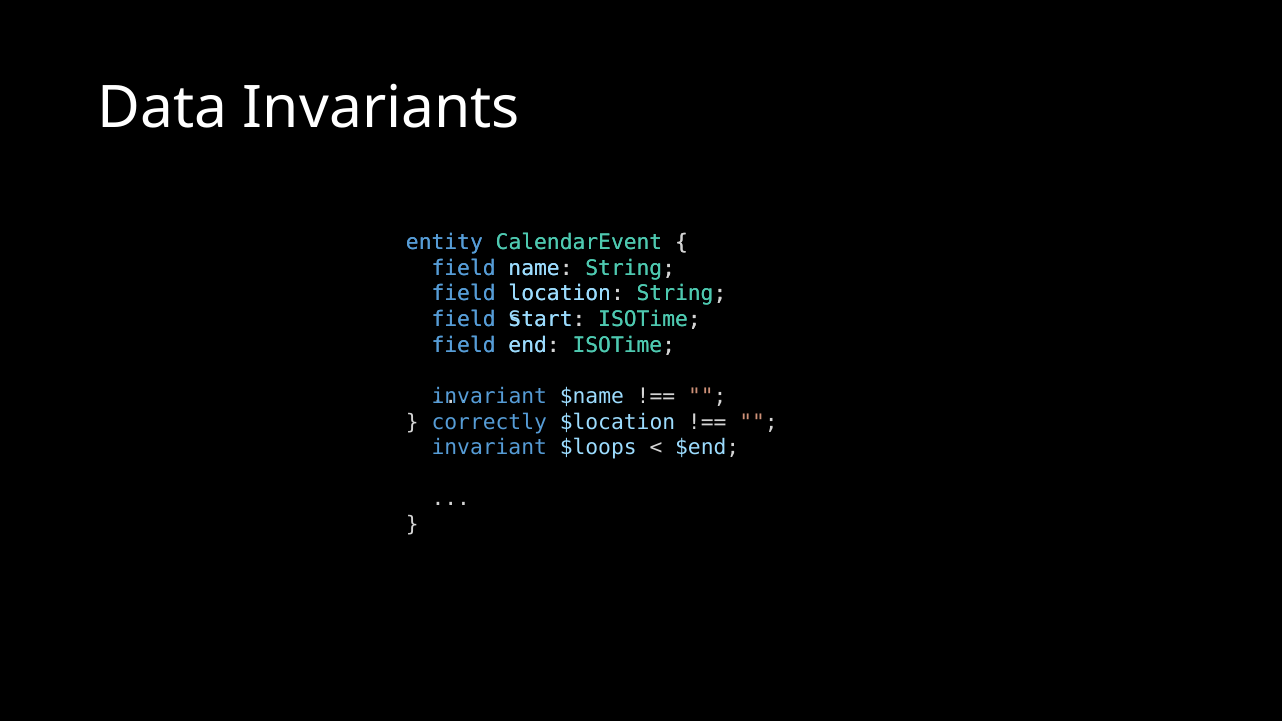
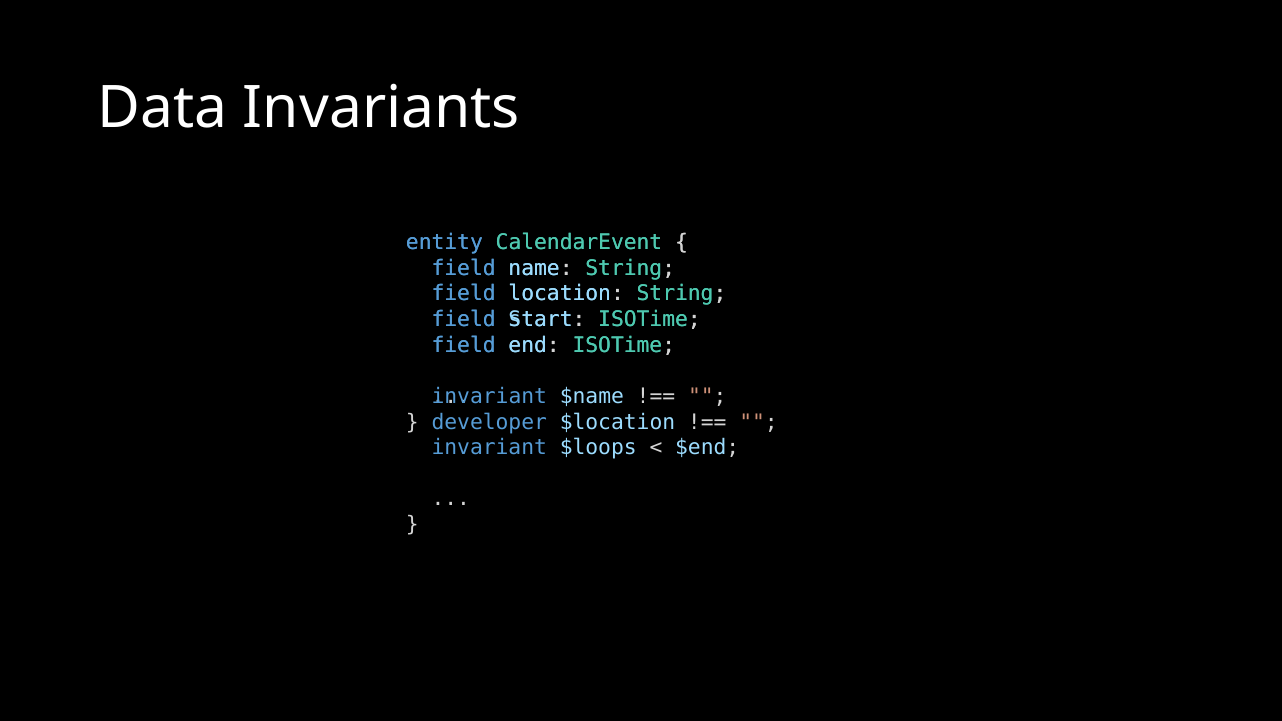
correctly: correctly -> developer
